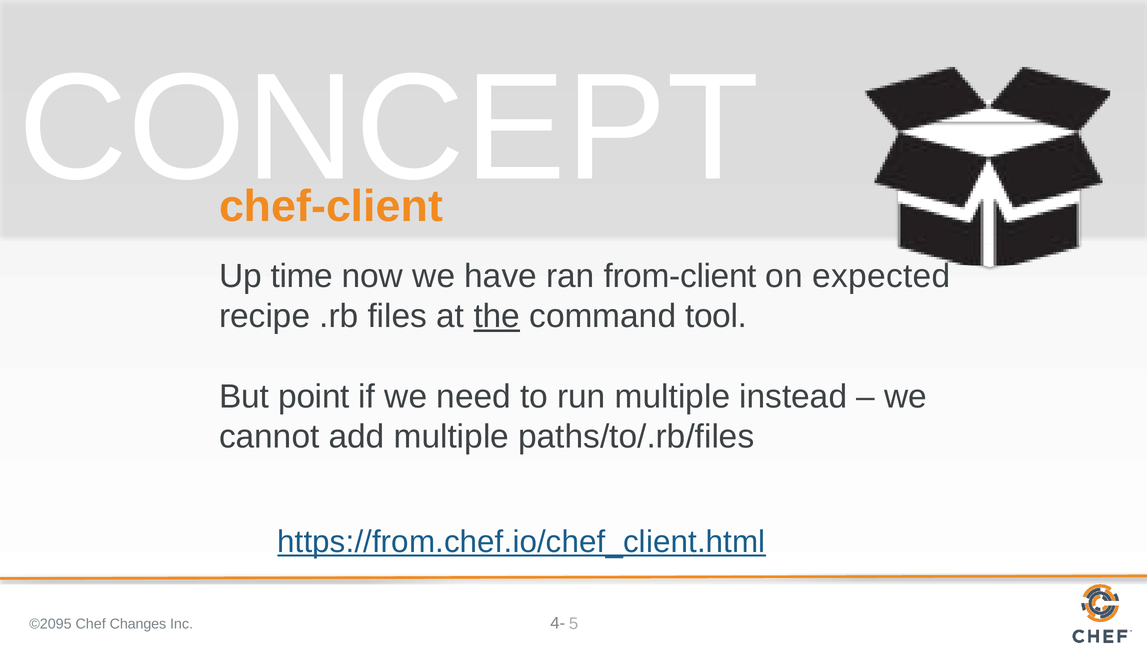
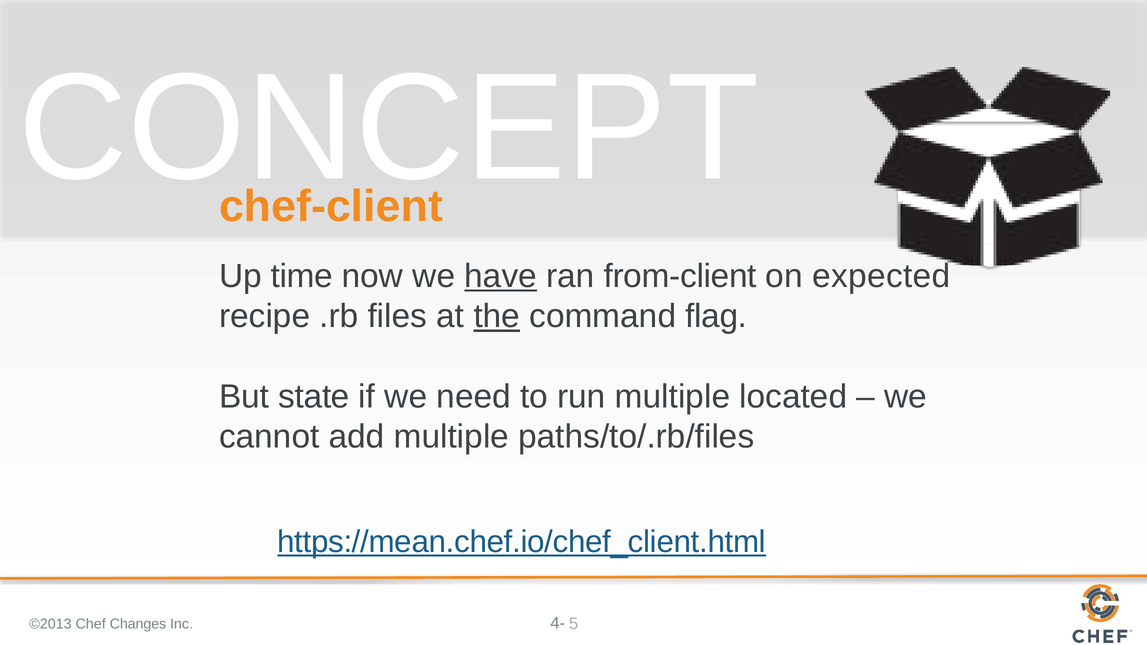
have underline: none -> present
tool: tool -> flag
point: point -> state
instead: instead -> located
https://from.chef.io/chef_client.html: https://from.chef.io/chef_client.html -> https://mean.chef.io/chef_client.html
©2095: ©2095 -> ©2013
